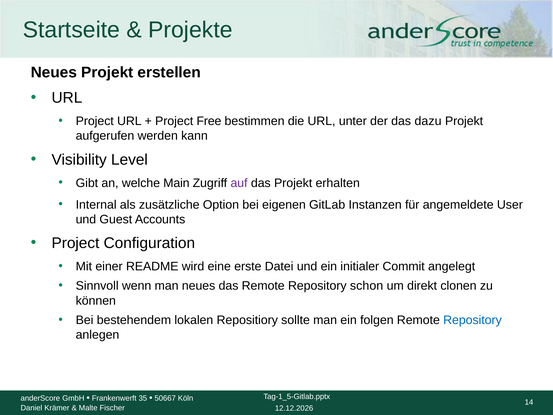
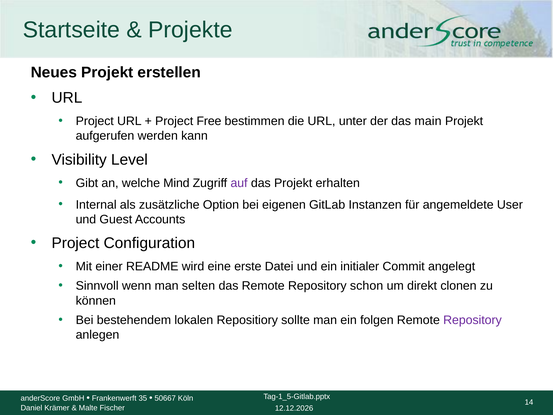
dazu: dazu -> main
Main: Main -> Mind
man neues: neues -> selten
Repository at (472, 320) colour: blue -> purple
